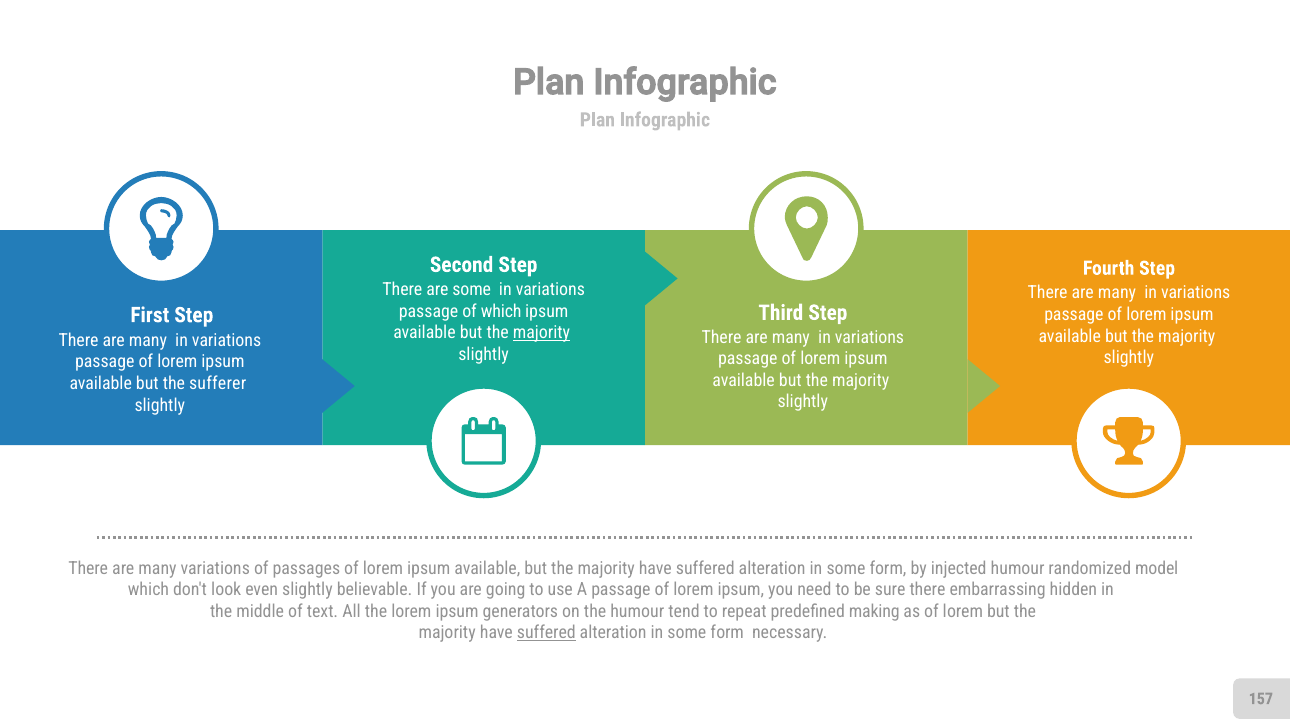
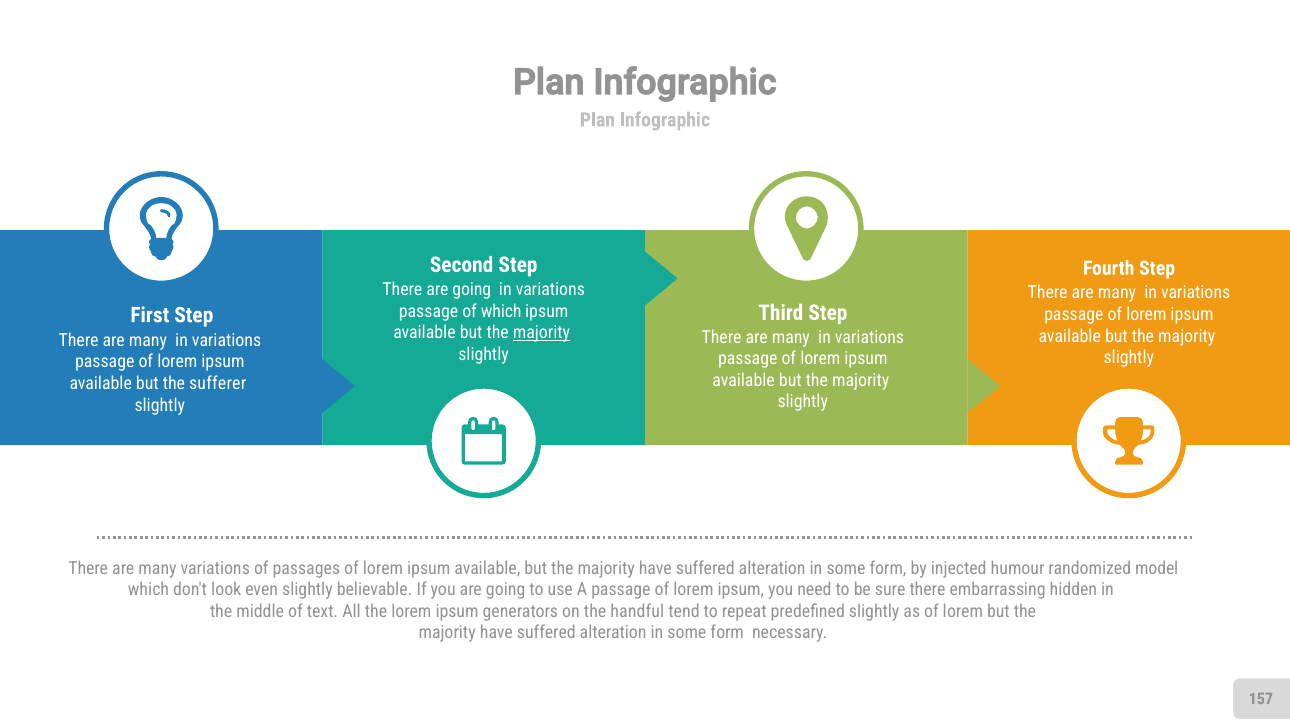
There are some: some -> going
the humour: humour -> handful
predefined making: making -> slightly
suffered at (546, 633) underline: present -> none
